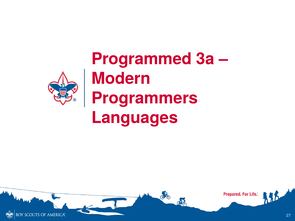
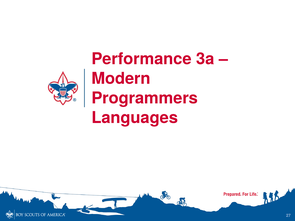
Programmed: Programmed -> Performance
